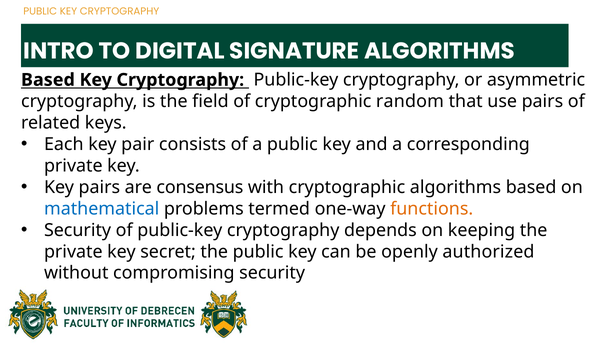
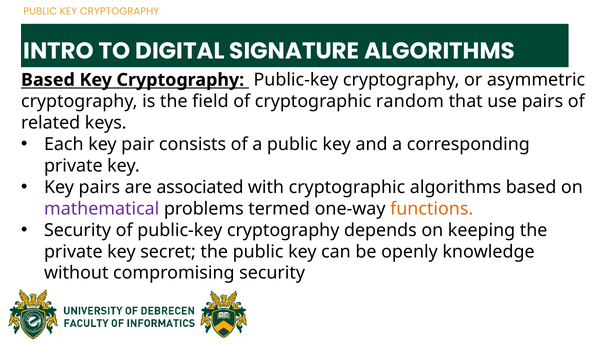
consensus: consensus -> associated
mathematical colour: blue -> purple
authorized: authorized -> knowledge
